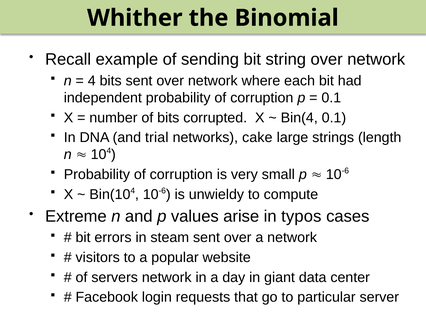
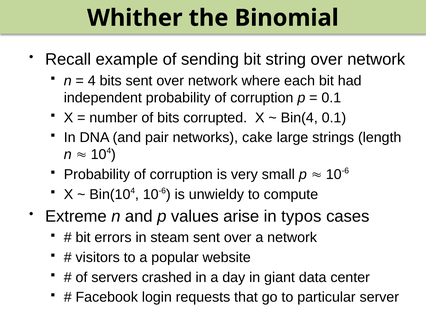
trial: trial -> pair
servers network: network -> crashed
